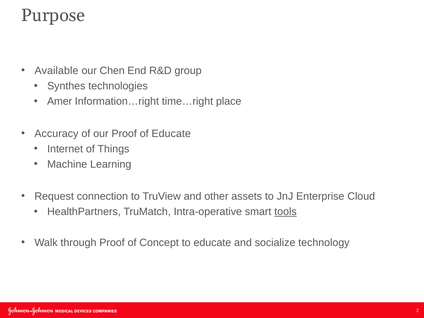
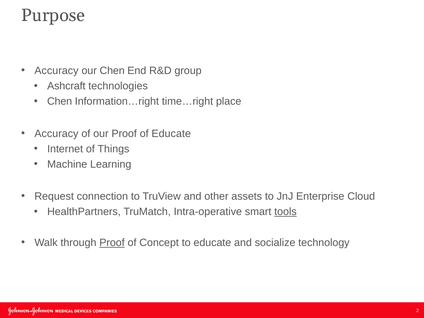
Available at (56, 71): Available -> Accuracy
Synthes: Synthes -> Ashcraft
Amer at (60, 101): Amer -> Chen
Proof at (112, 243) underline: none -> present
